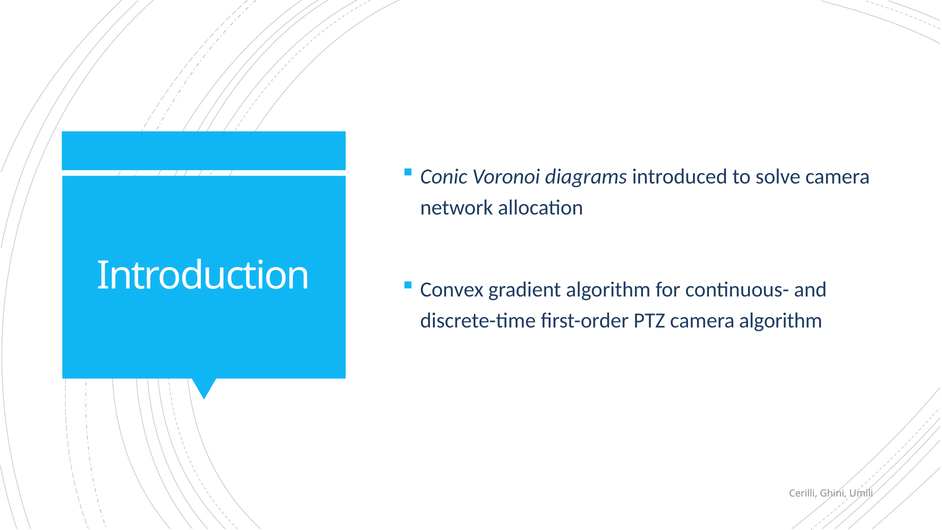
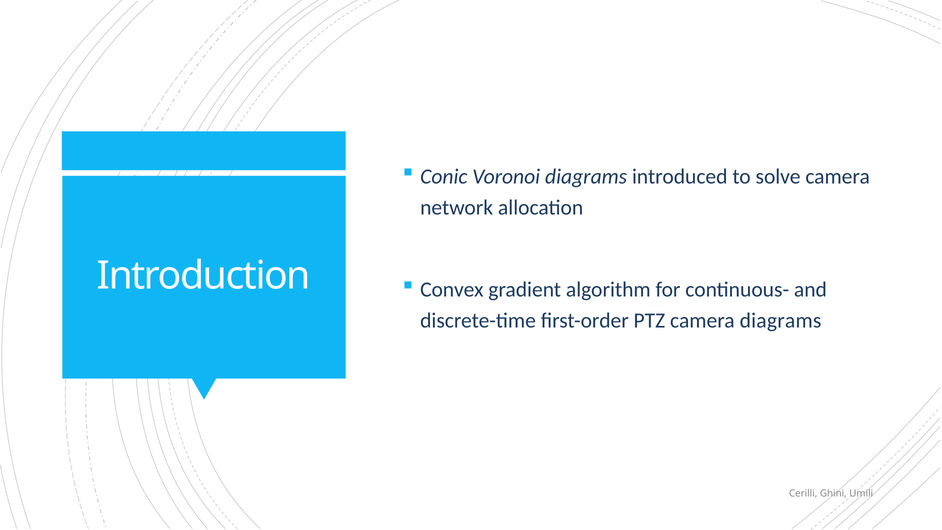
camera algorithm: algorithm -> diagrams
